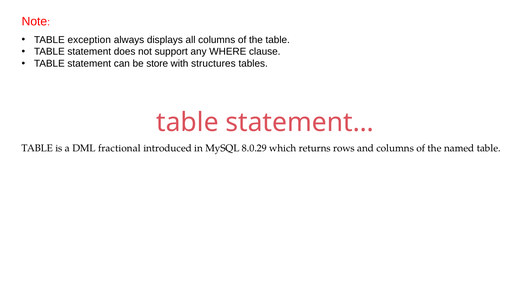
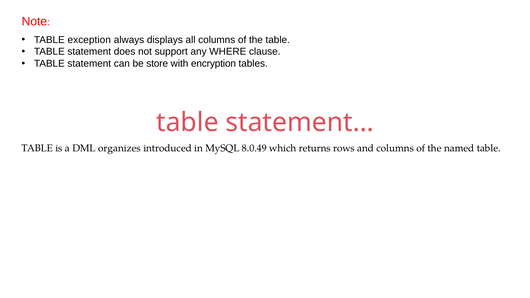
structures: structures -> encryption
fractional: fractional -> organizes
8.0.29: 8.0.29 -> 8.0.49
